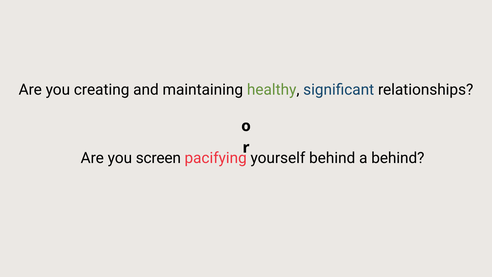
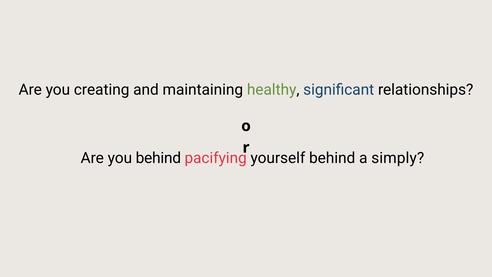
you screen: screen -> behind
a behind: behind -> simply
